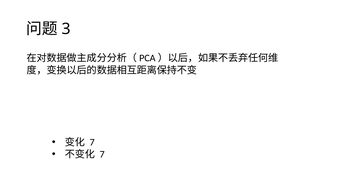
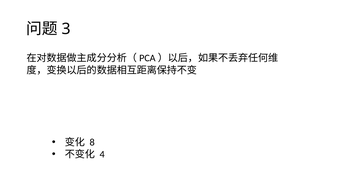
7 at (92, 143): 7 -> 8
7 at (102, 155): 7 -> 4
